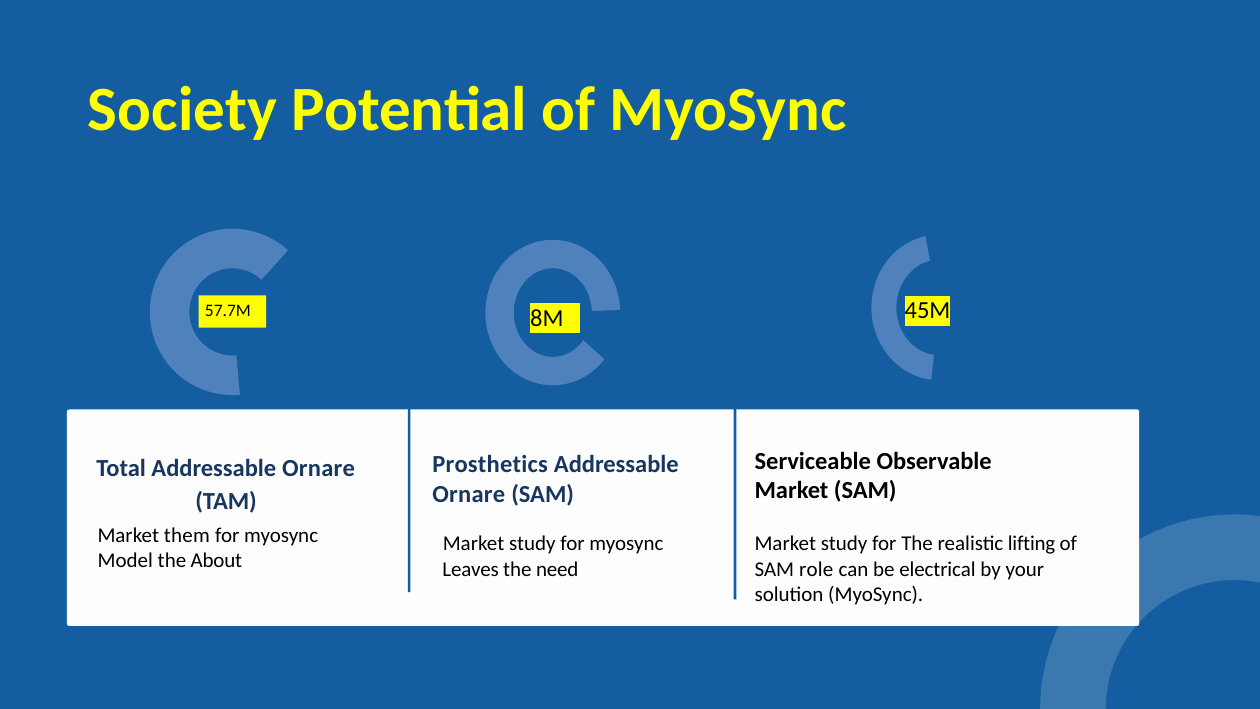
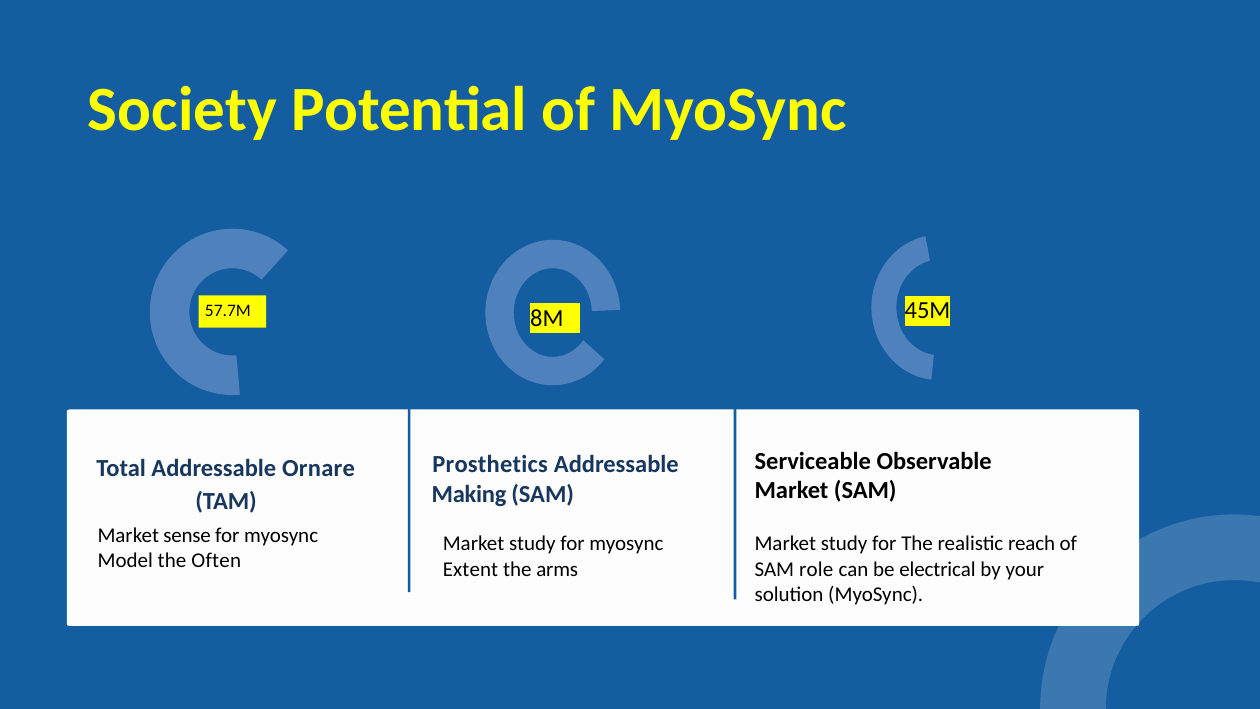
Ornare at (469, 494): Ornare -> Making
them: them -> sense
lifting: lifting -> reach
About: About -> Often
Leaves: Leaves -> Extent
need: need -> arms
